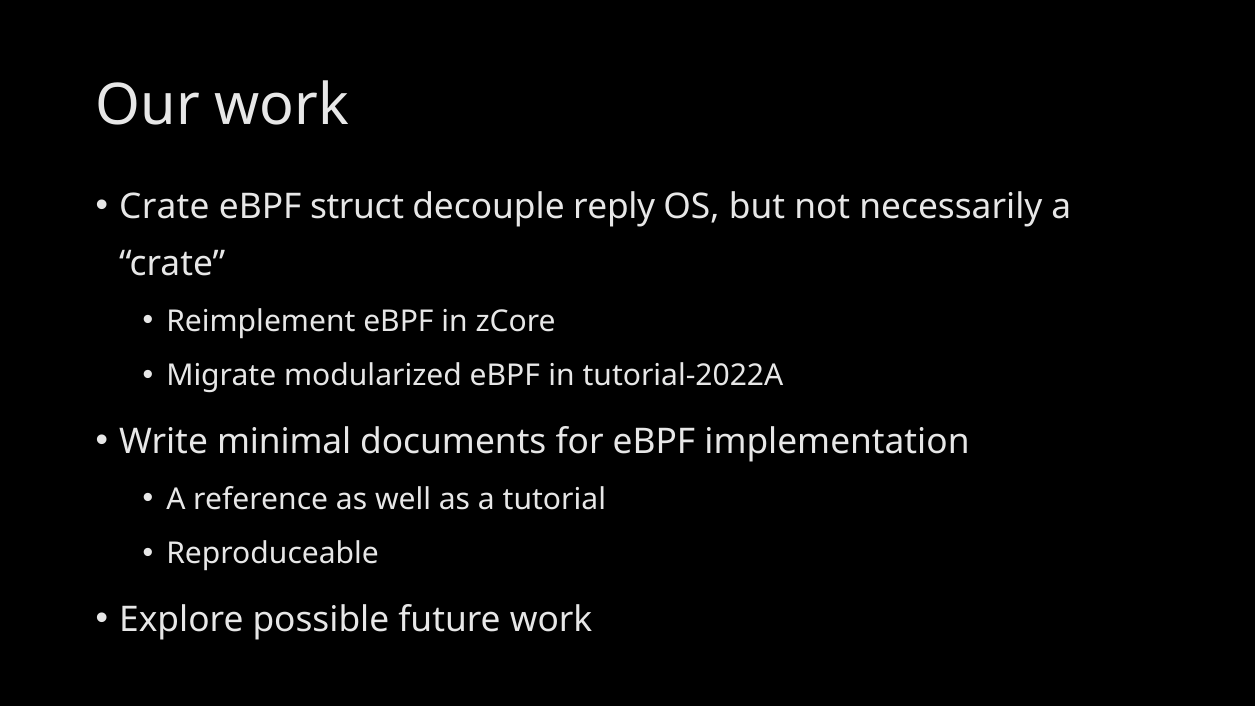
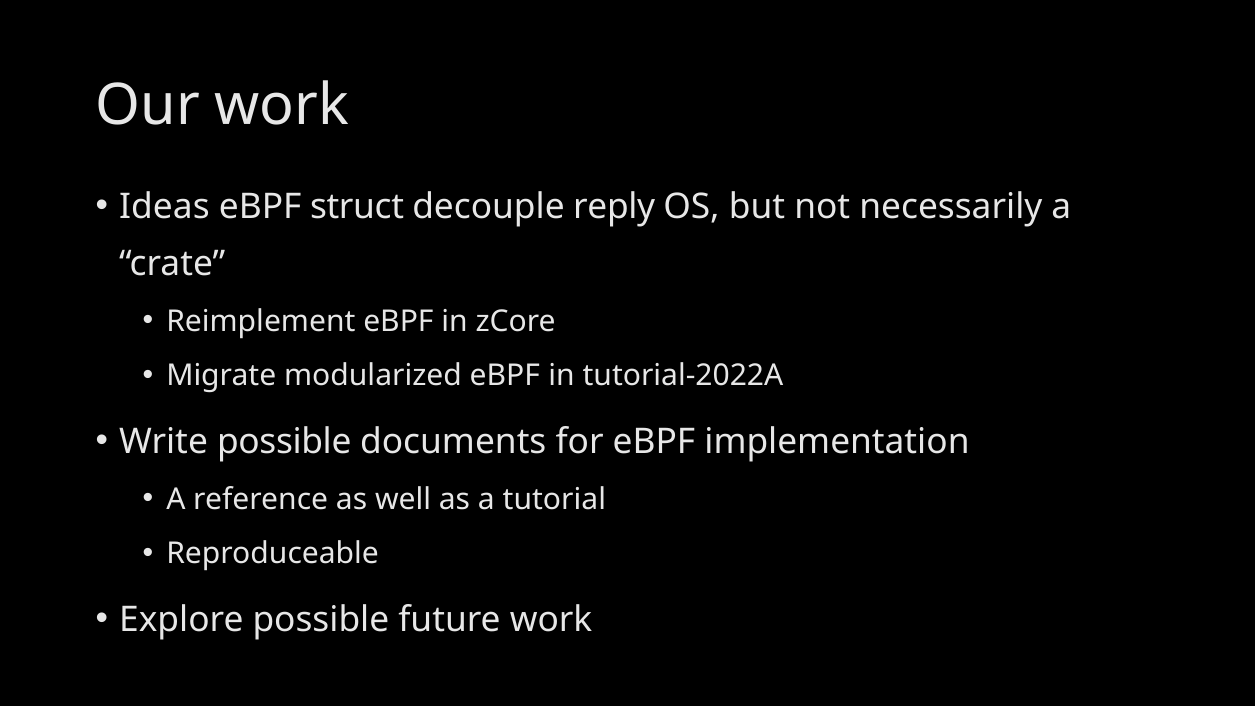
Crate at (164, 207): Crate -> Ideas
Write minimal: minimal -> possible
